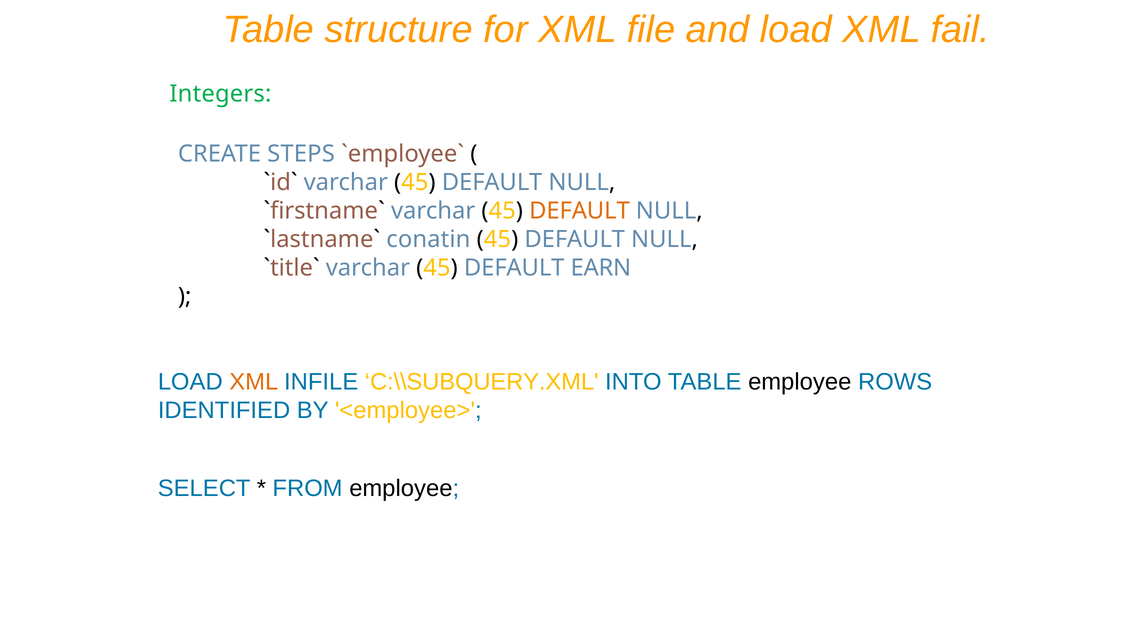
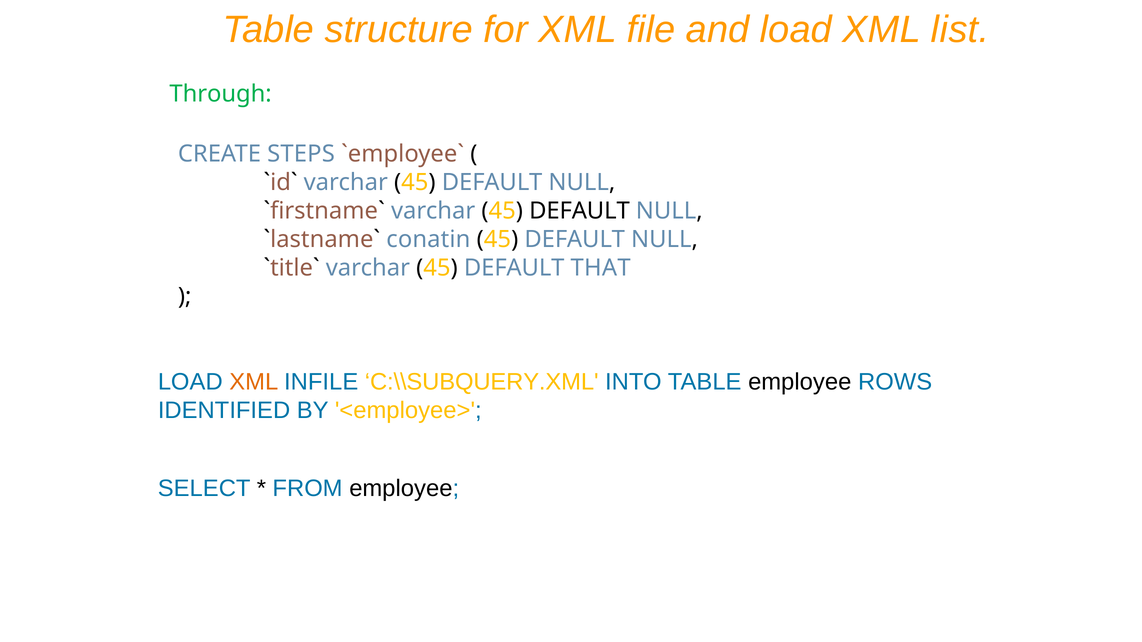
fail: fail -> list
Integers: Integers -> Through
DEFAULT at (579, 211) colour: orange -> black
EARN: EARN -> THAT
